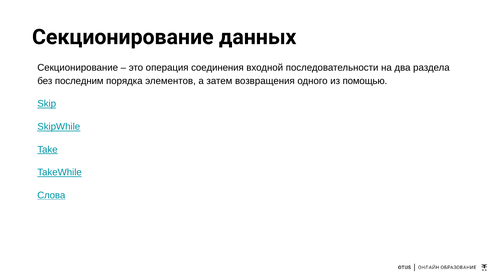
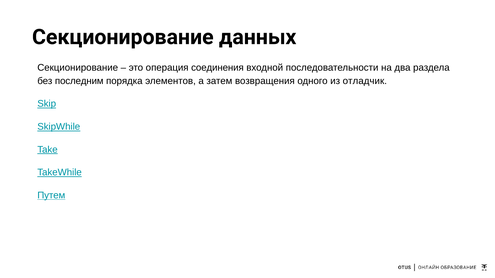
помощью: помощью -> отладчик
Слова: Слова -> Путем
